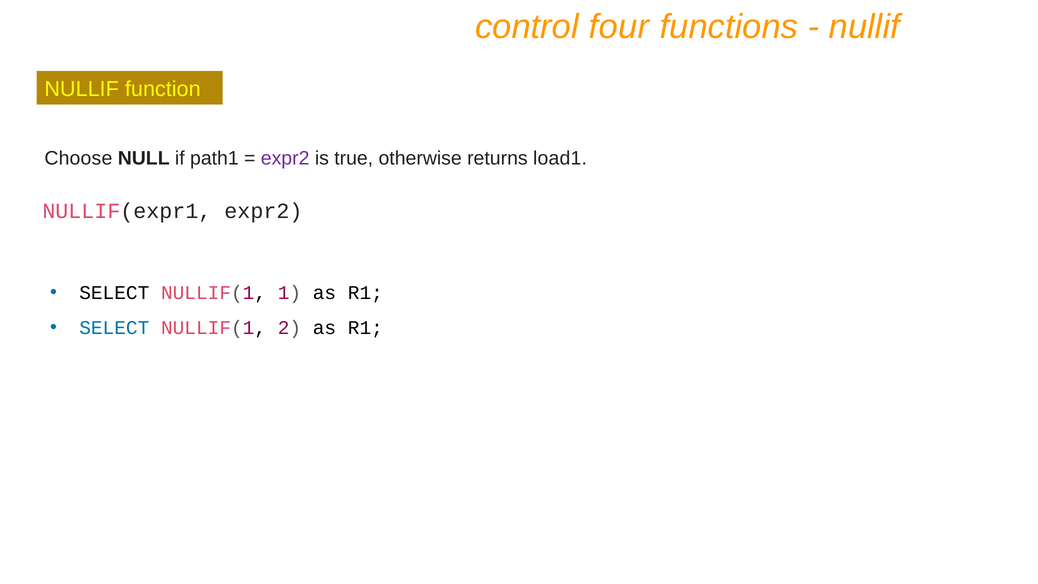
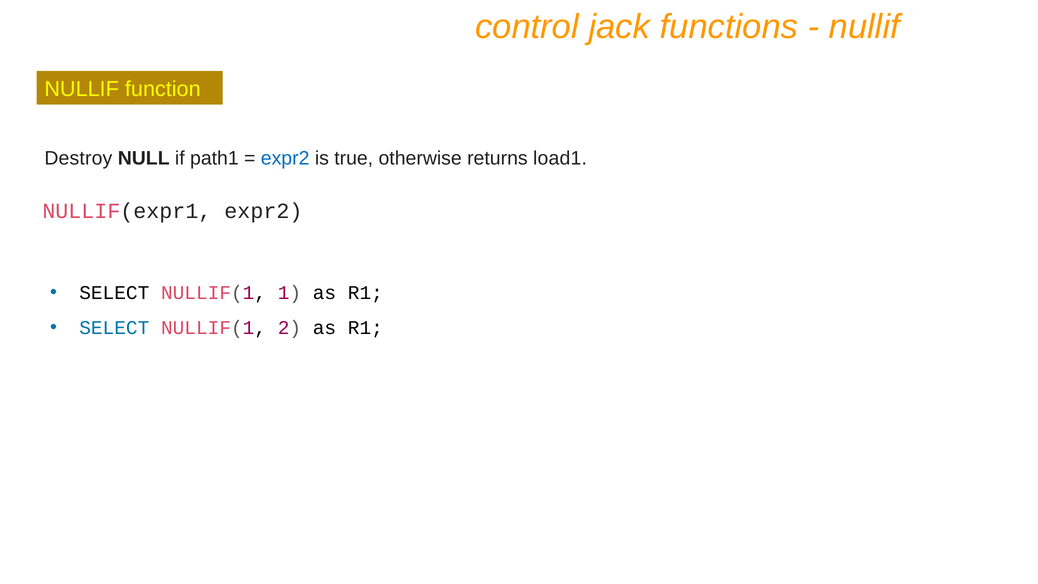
four: four -> jack
Choose: Choose -> Destroy
expr2 at (285, 158) colour: purple -> blue
